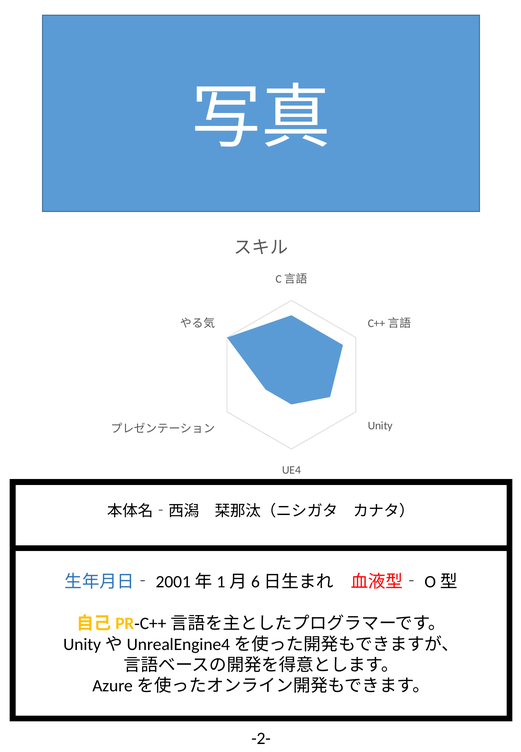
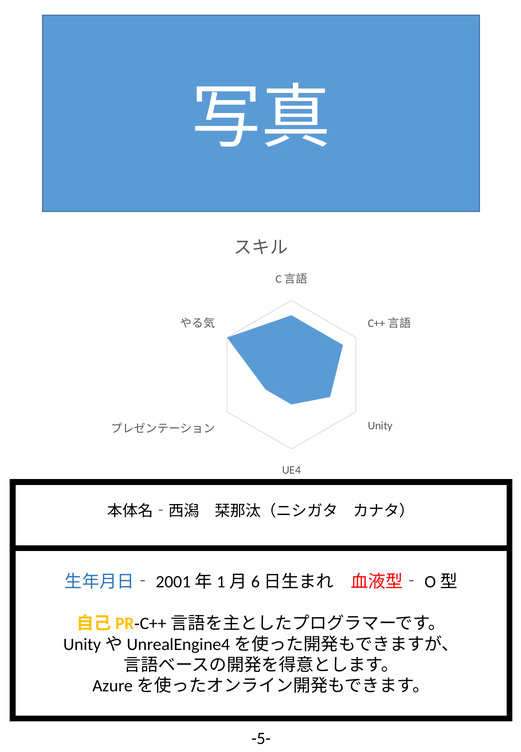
-2-: -2- -> -5-
